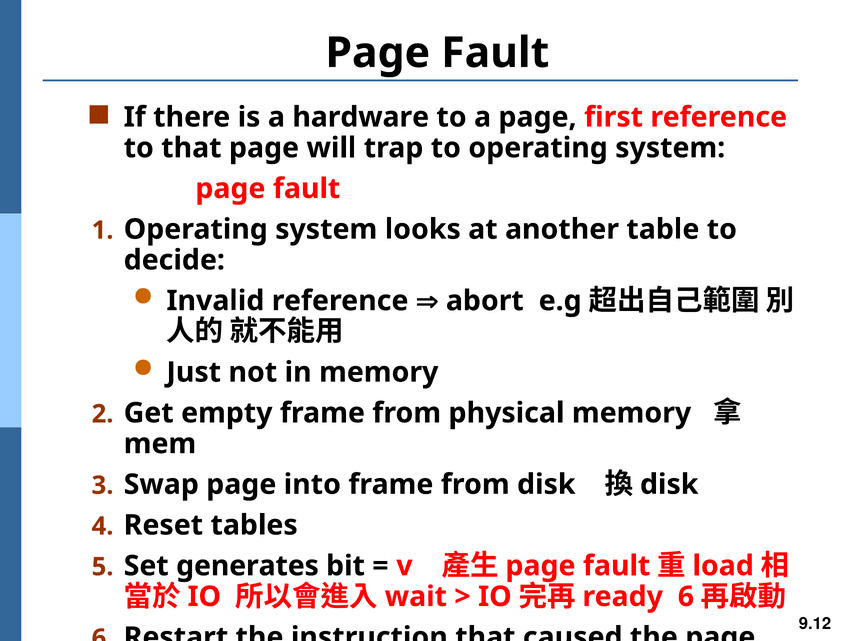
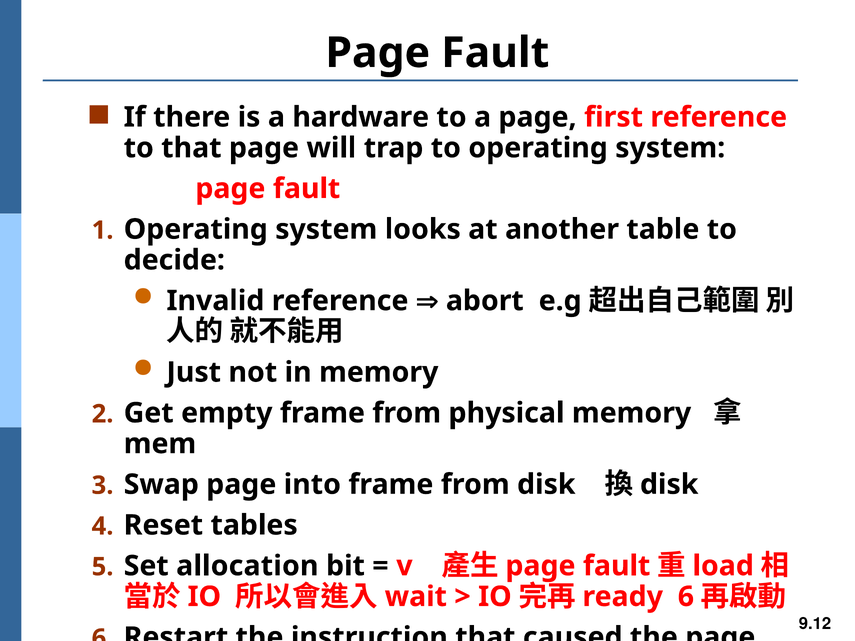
generates: generates -> allocation
